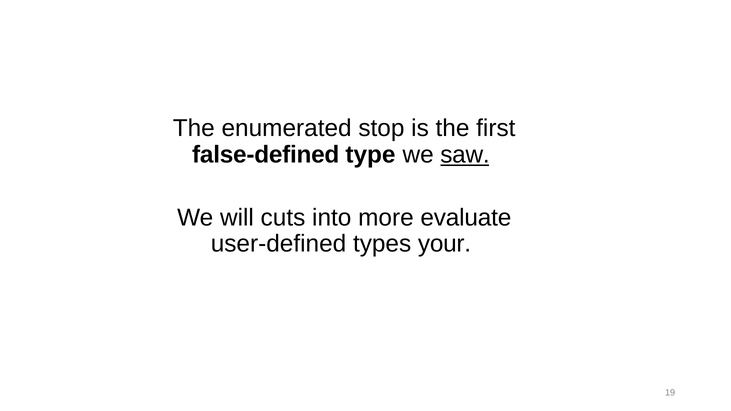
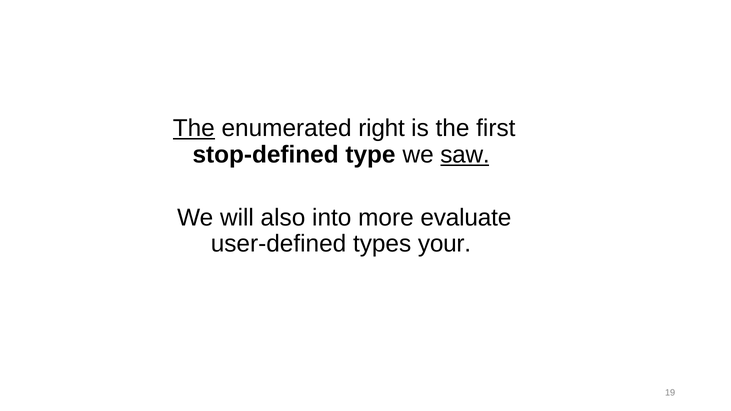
The at (194, 128) underline: none -> present
stop: stop -> right
false-defined: false-defined -> stop-defined
cuts: cuts -> also
